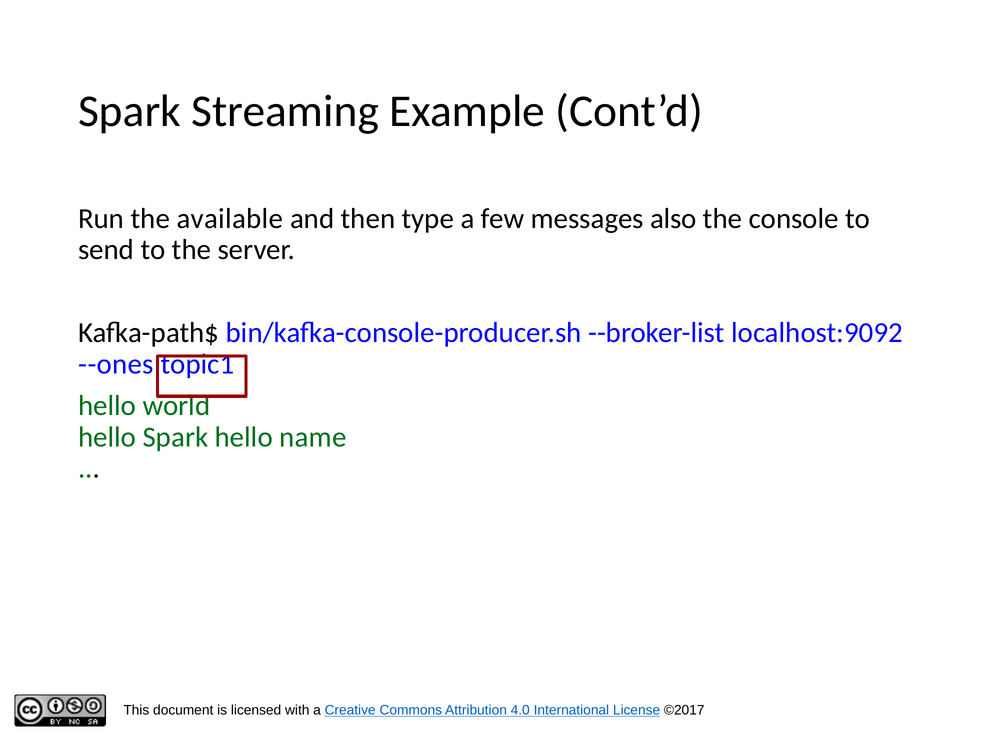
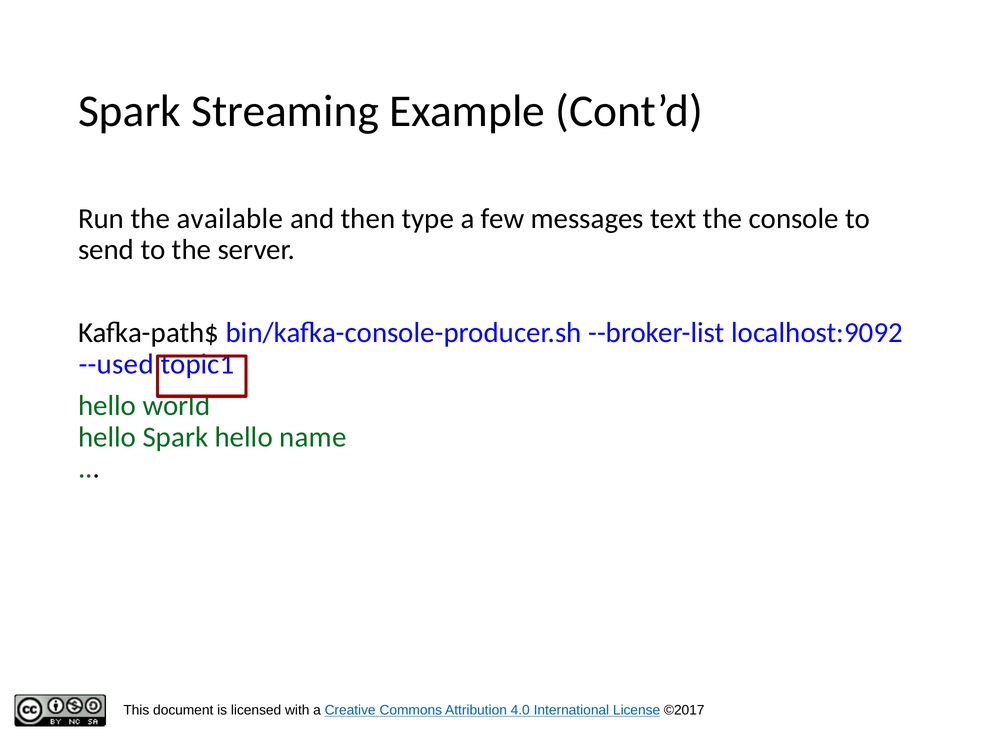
also: also -> text
--ones: --ones -> --used
